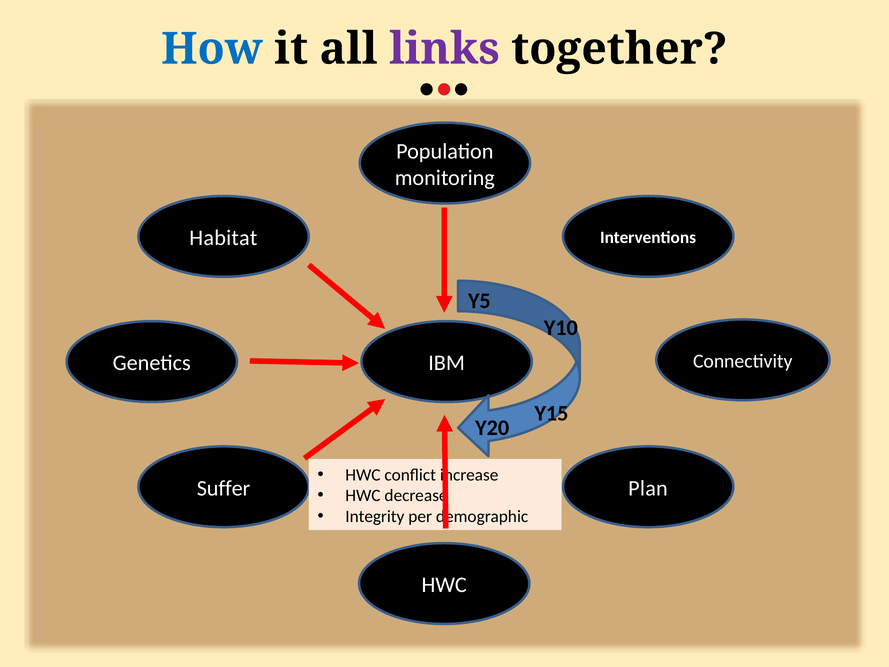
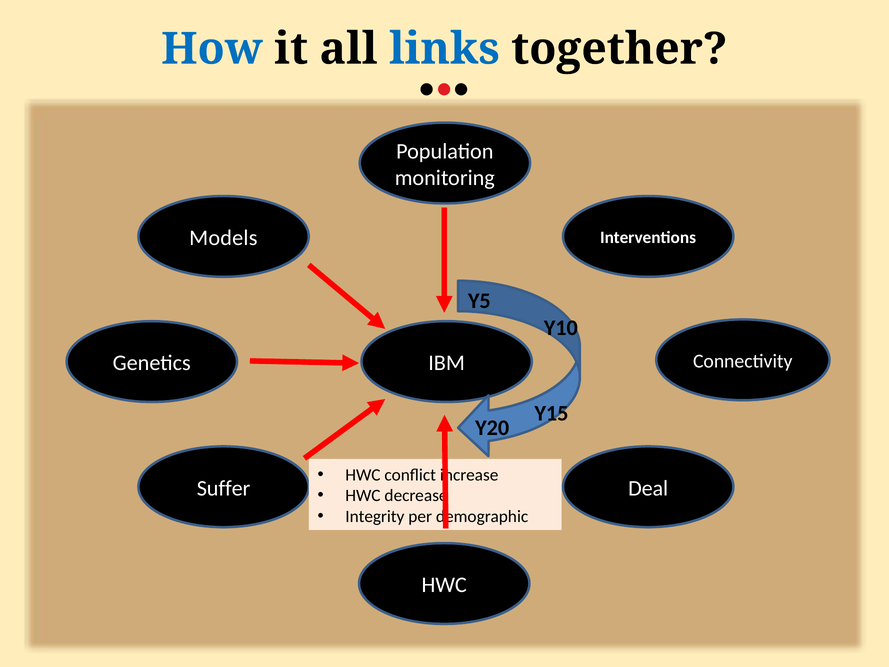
links colour: purple -> blue
Habitat: Habitat -> Models
Plan: Plan -> Deal
